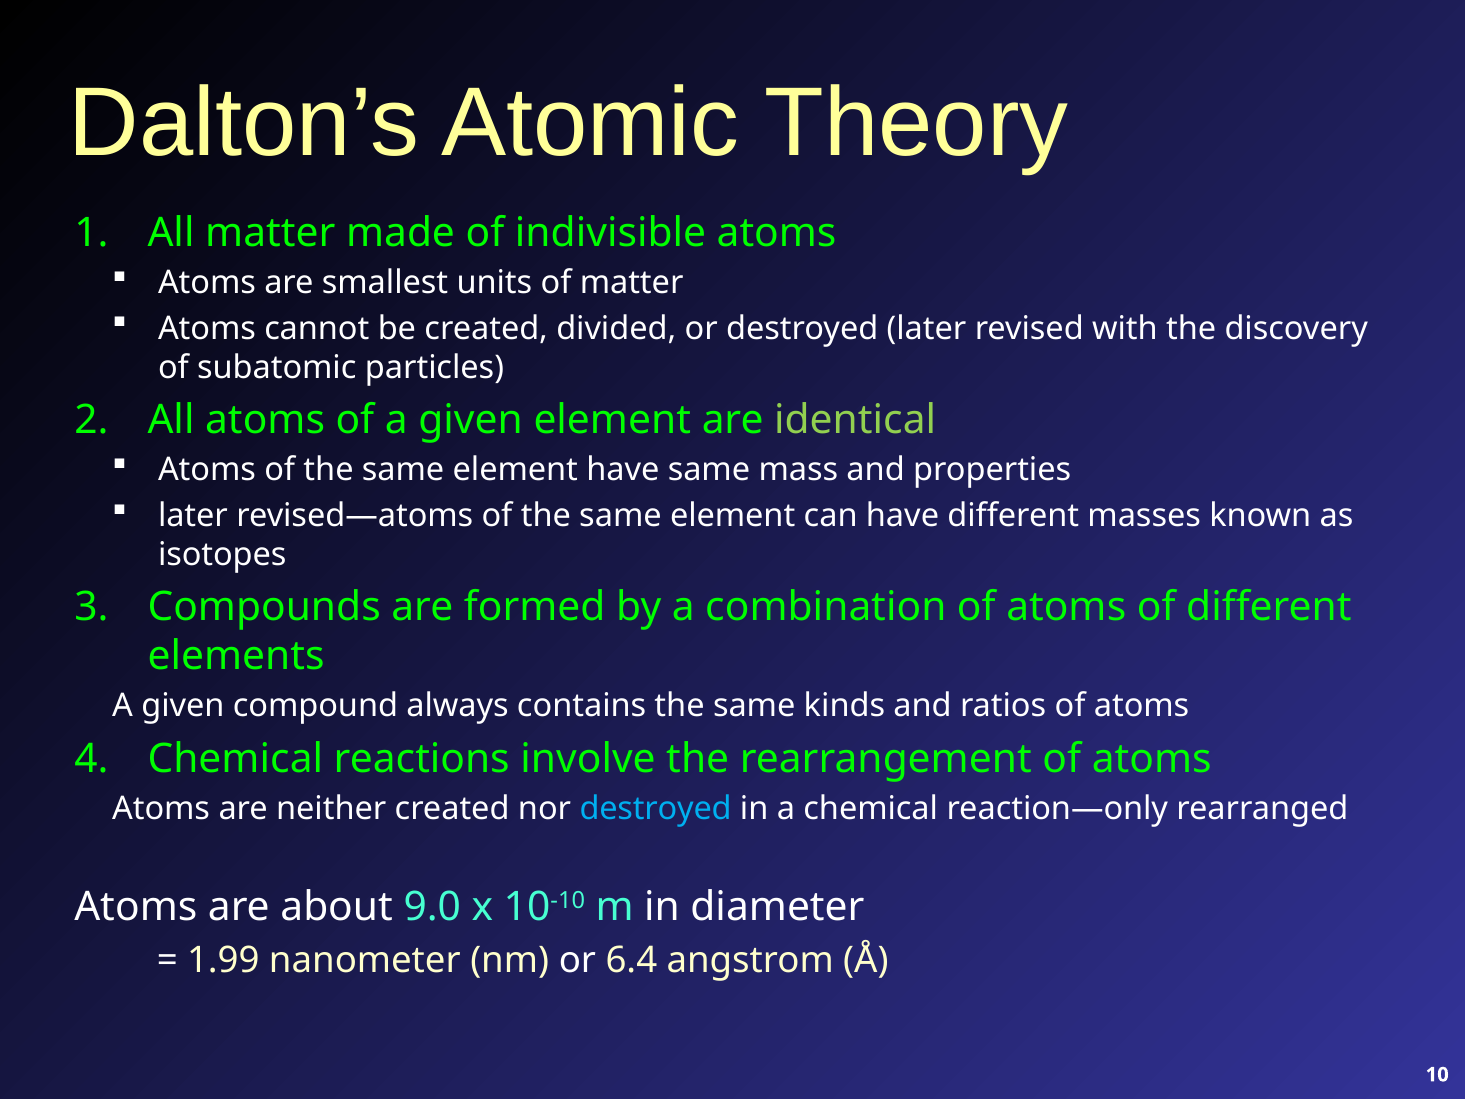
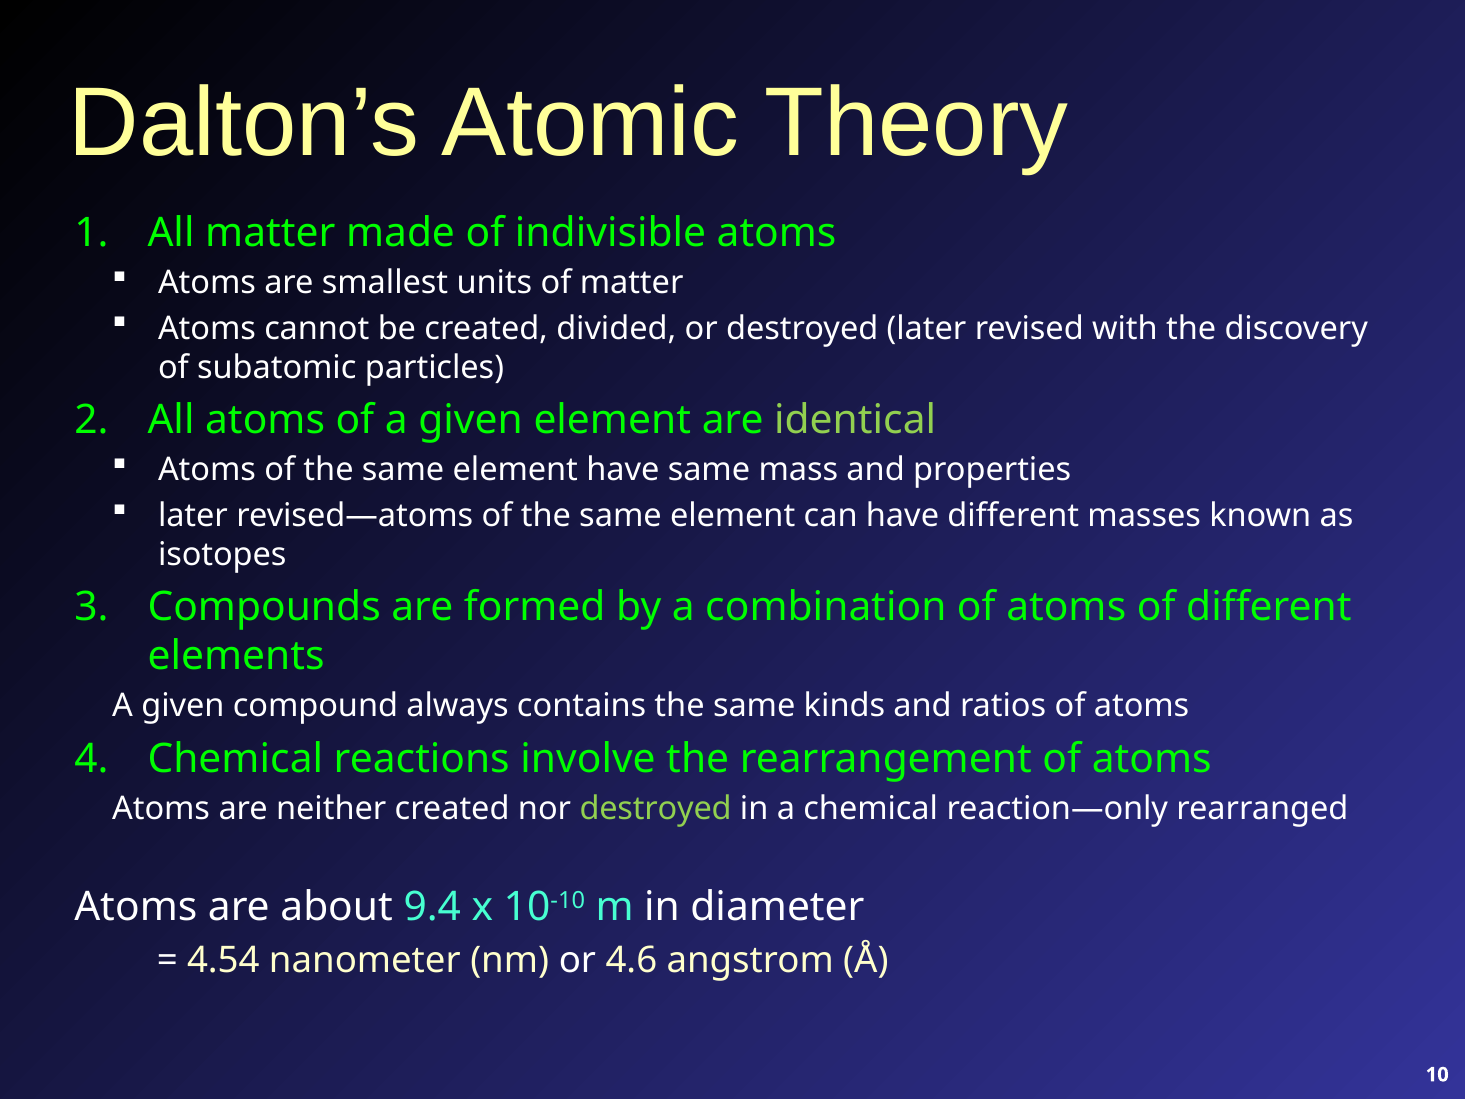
destroyed at (656, 809) colour: light blue -> light green
9.0: 9.0 -> 9.4
1.99: 1.99 -> 4.54
6.4: 6.4 -> 4.6
